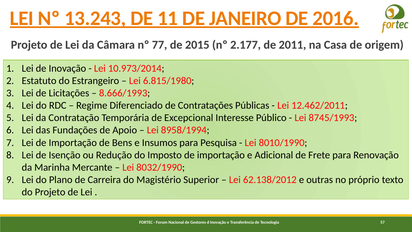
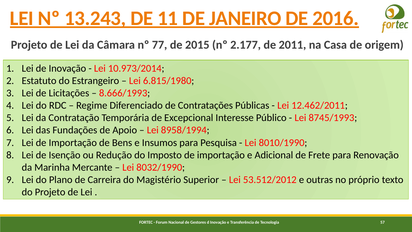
62.138/2012: 62.138/2012 -> 53.512/2012
